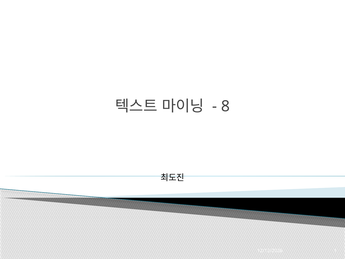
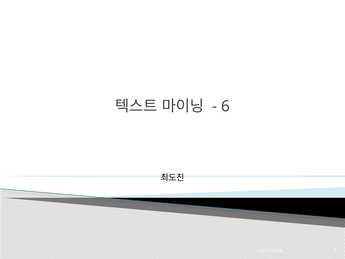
8: 8 -> 6
